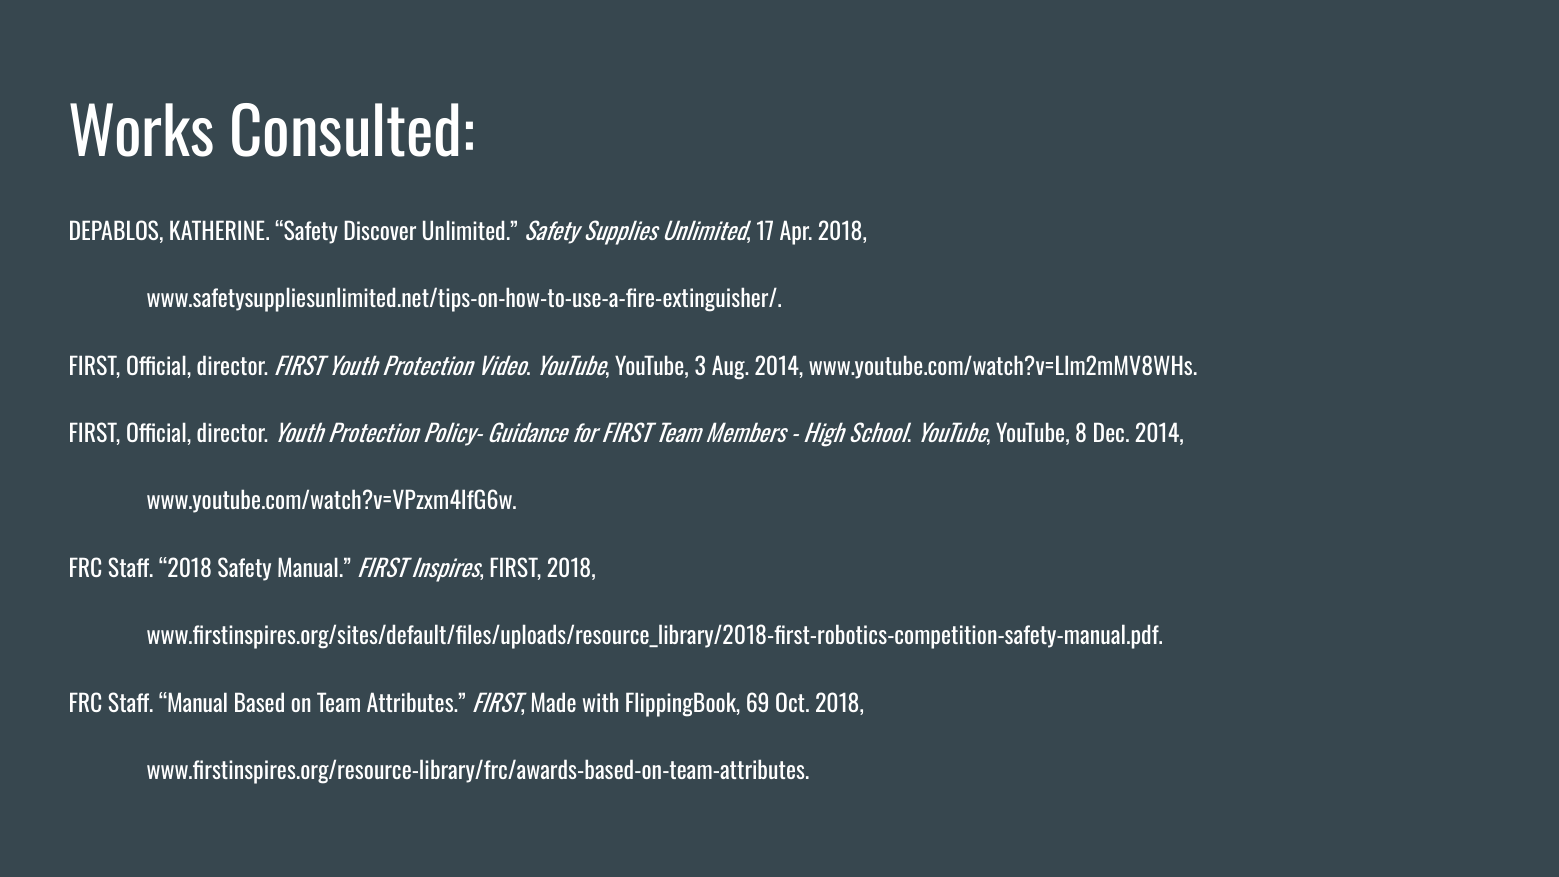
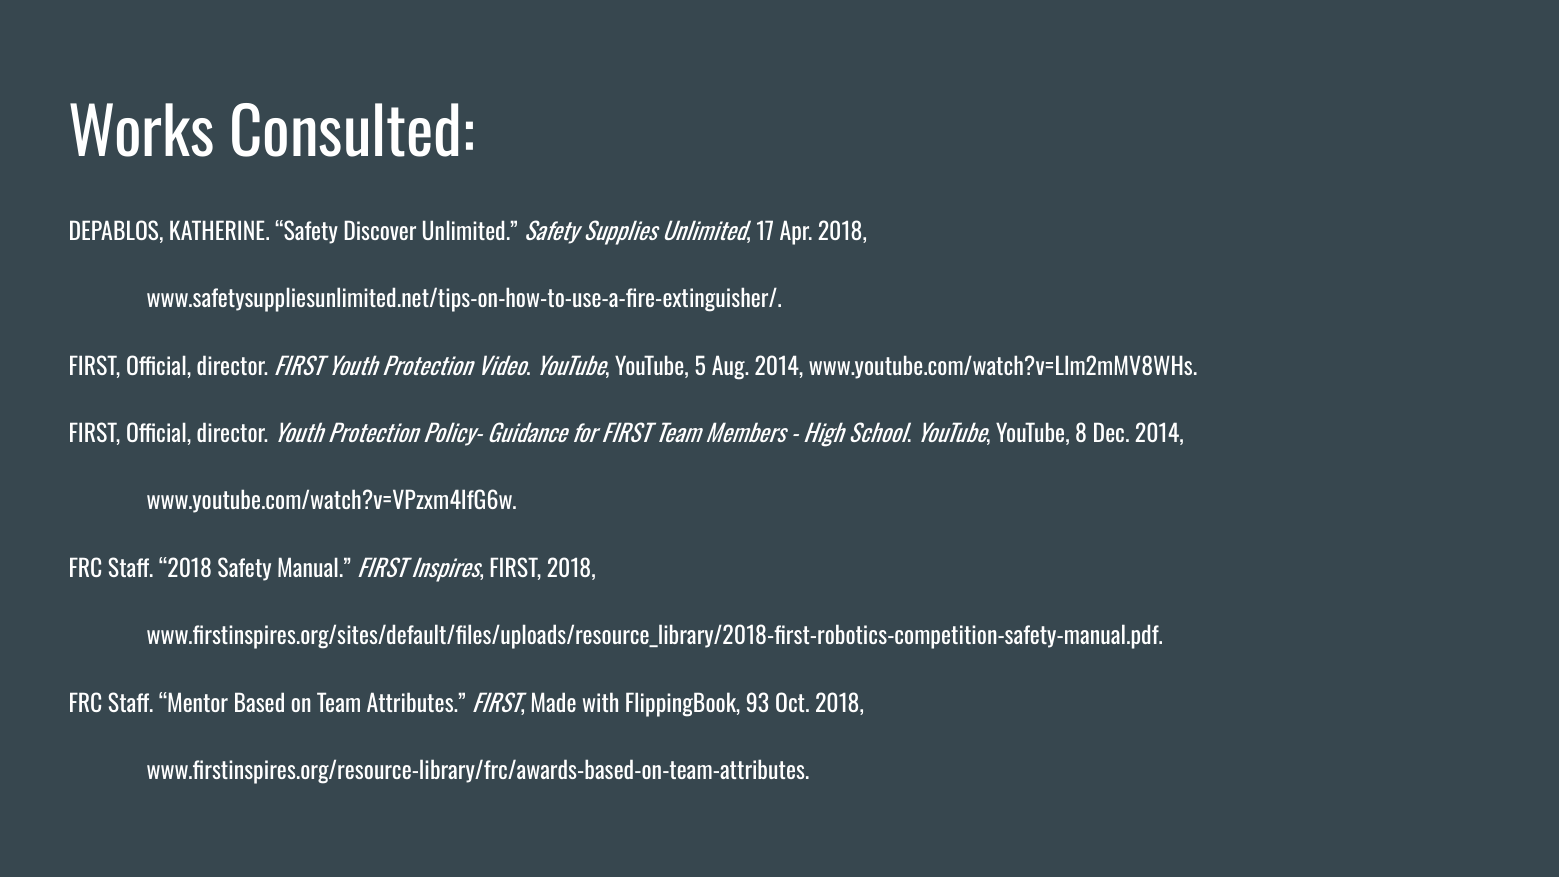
3: 3 -> 5
Staff Manual: Manual -> Mentor
69: 69 -> 93
